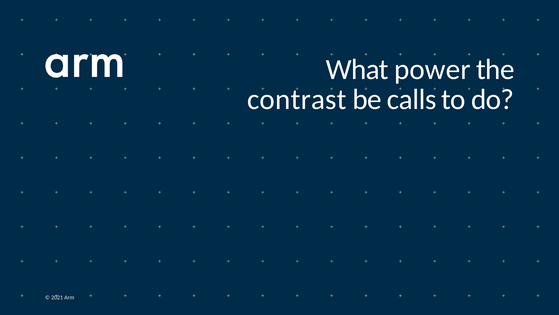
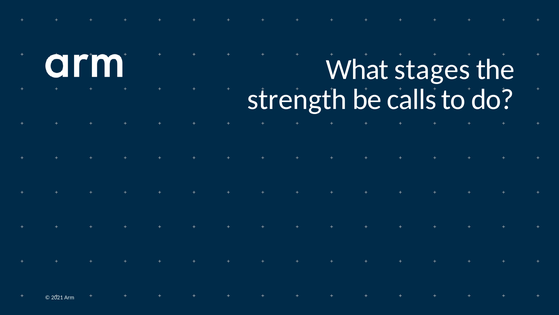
power: power -> stages
contrast: contrast -> strength
